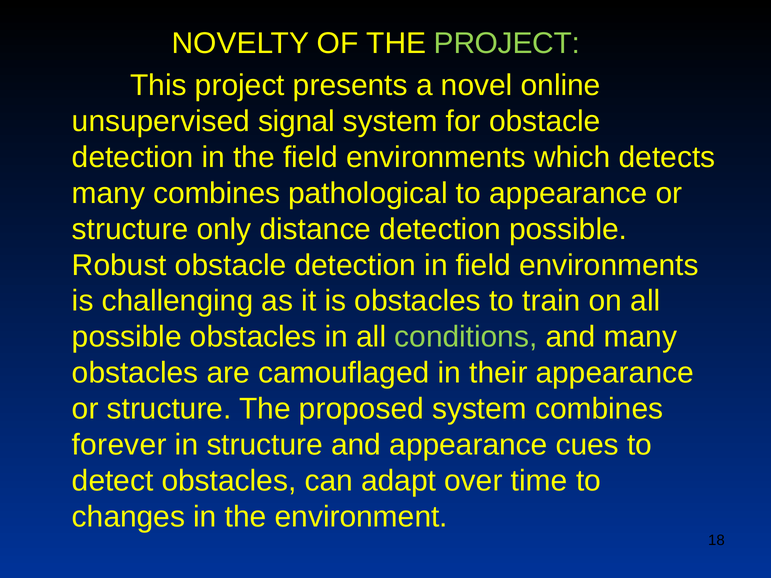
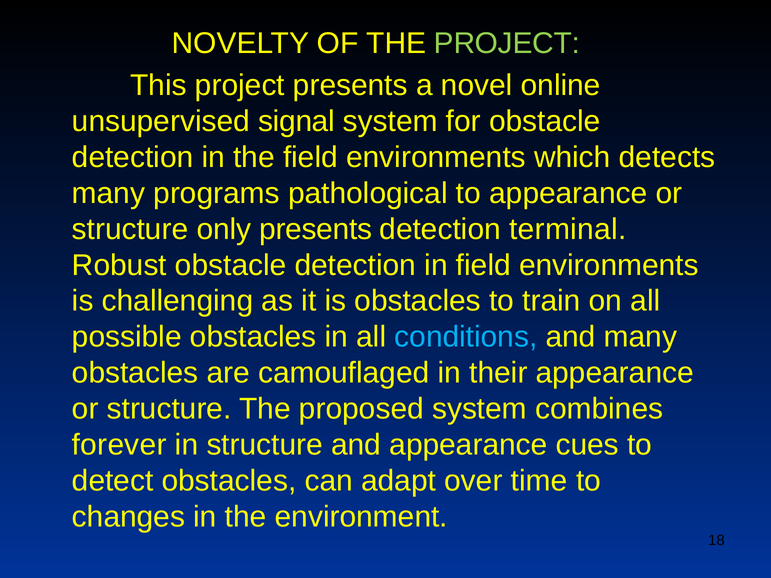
many combines: combines -> programs
only distance: distance -> presents
detection possible: possible -> terminal
conditions colour: light green -> light blue
